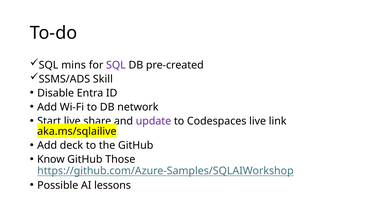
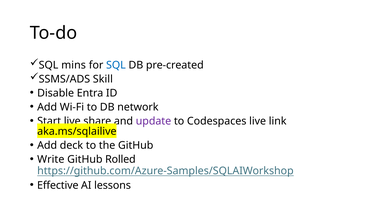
SQL at (116, 65) colour: purple -> blue
Know: Know -> Write
Those: Those -> Rolled
Possible: Possible -> Effective
